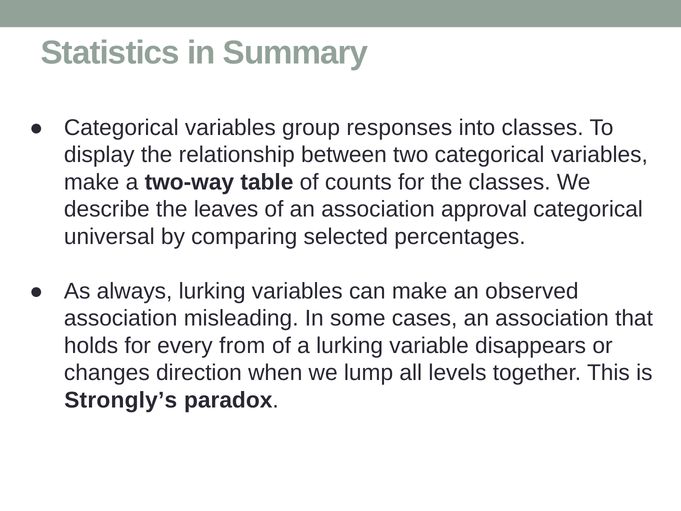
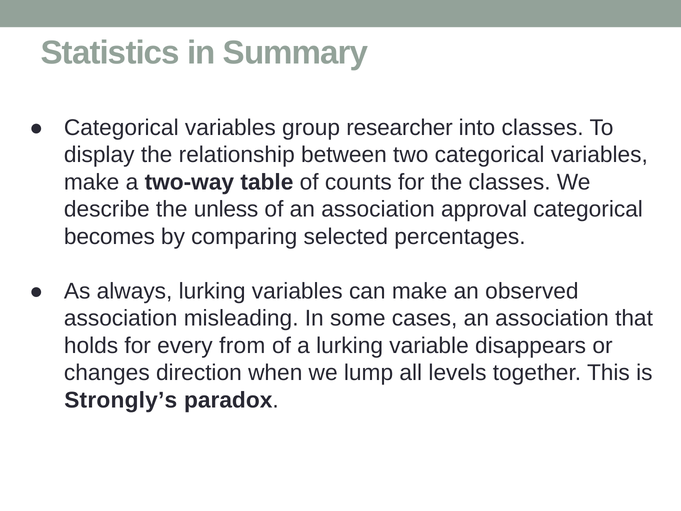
responses: responses -> researcher
leaves: leaves -> unless
universal: universal -> becomes
